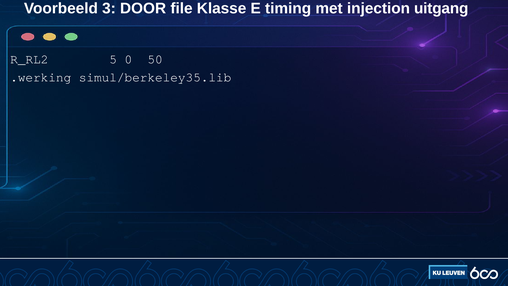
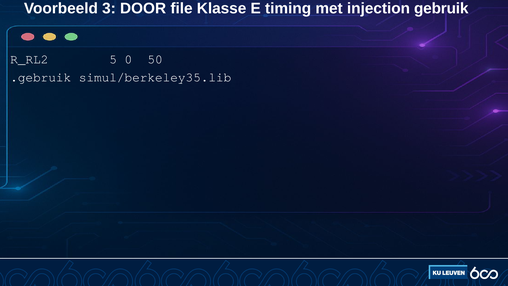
uitgang: uitgang -> gebruik
.werking: .werking -> .gebruik
